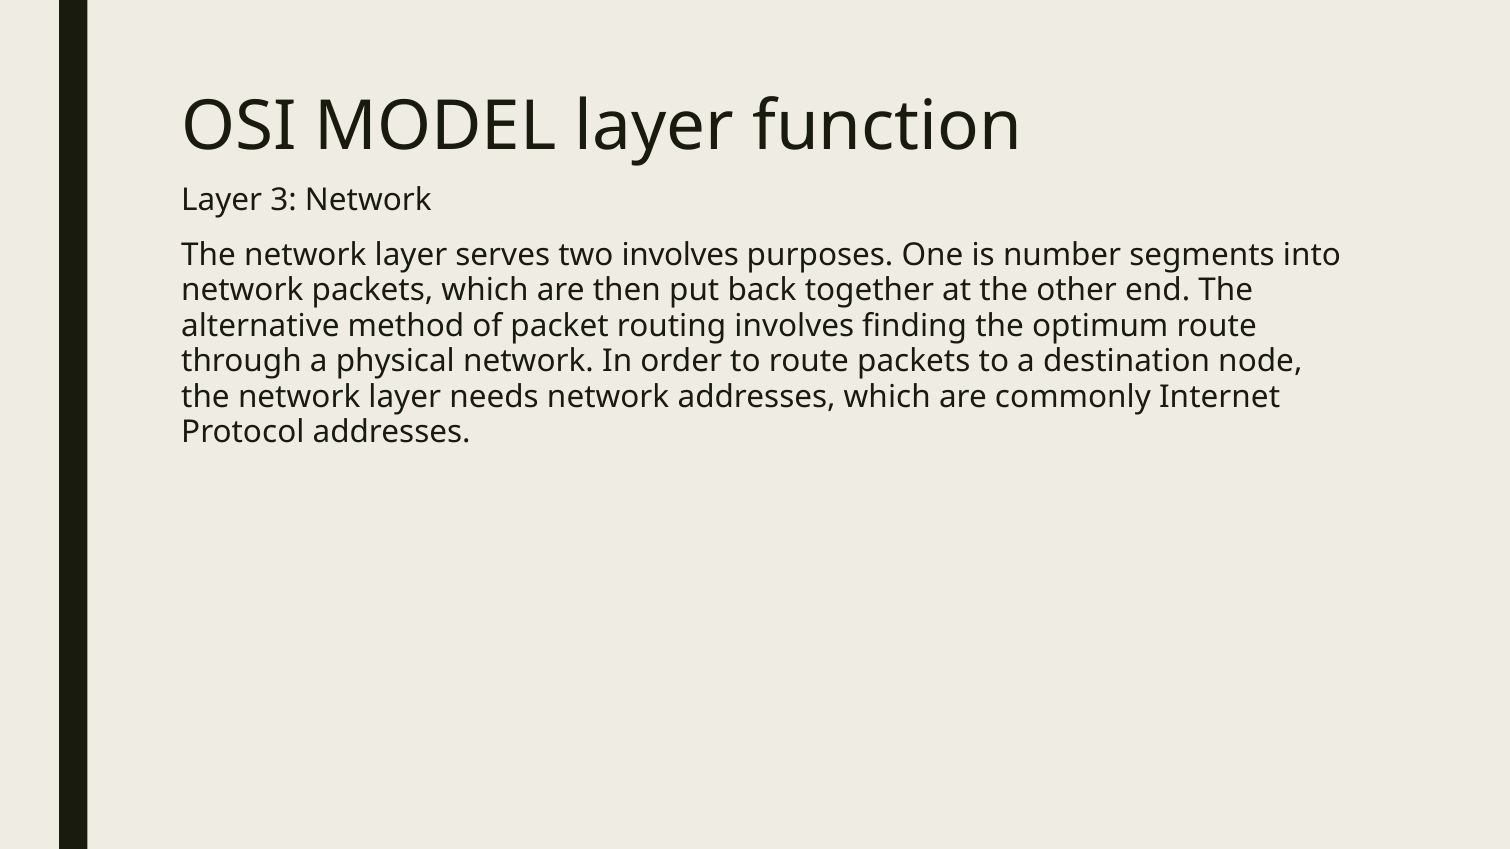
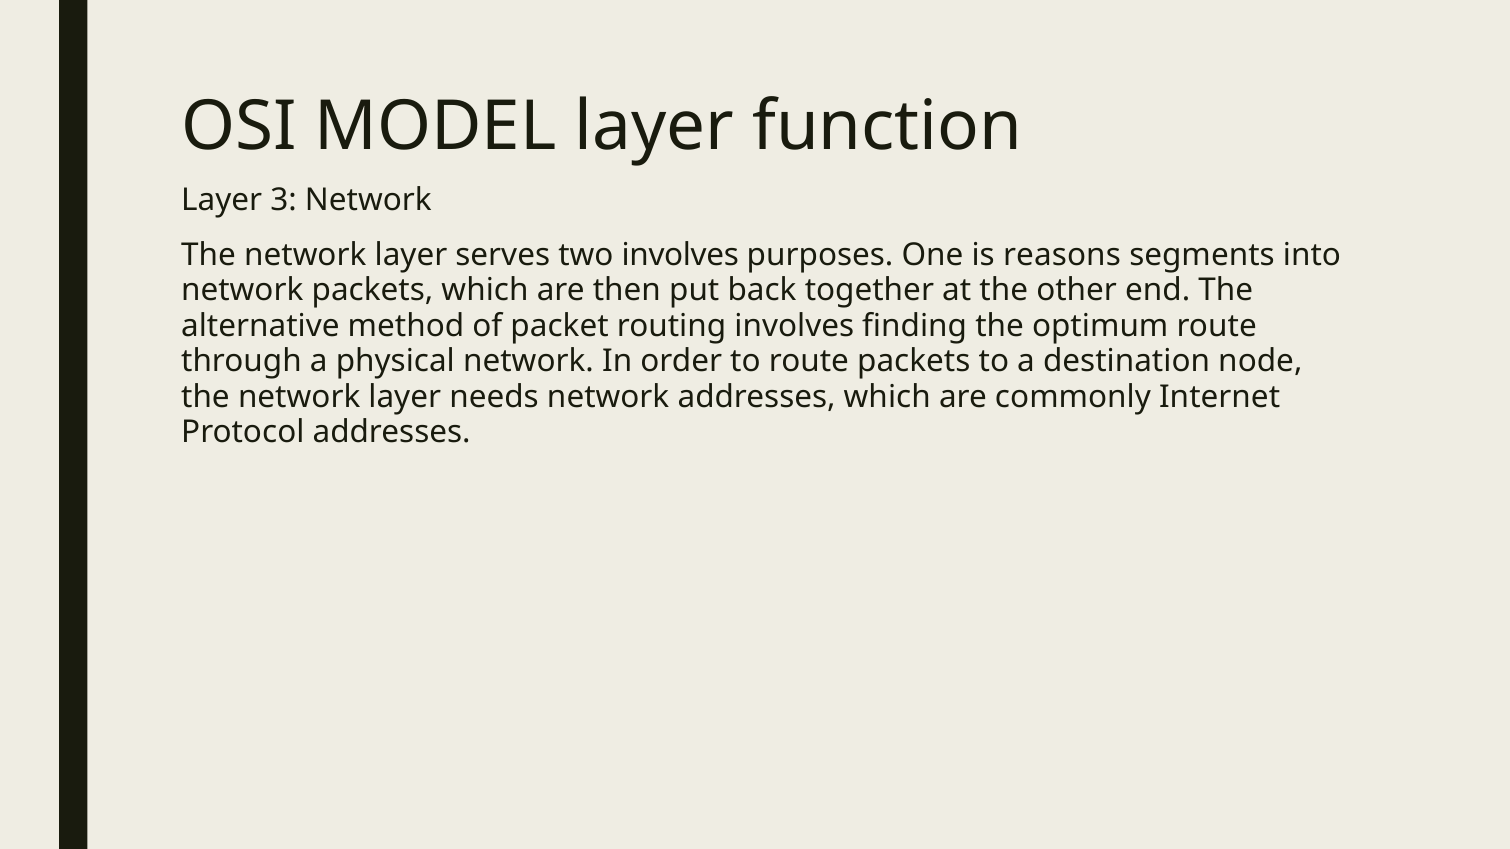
number: number -> reasons
